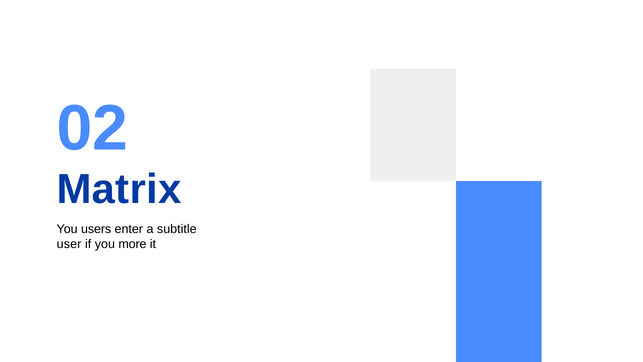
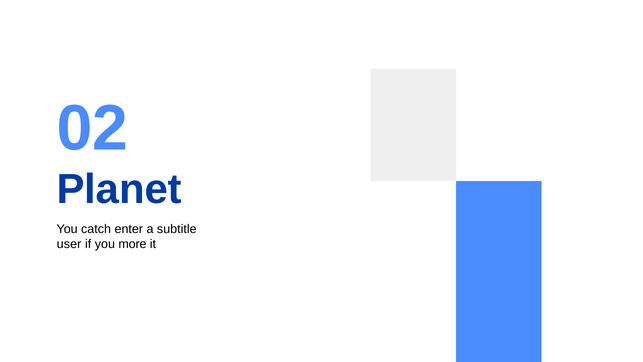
Matrix: Matrix -> Planet
users: users -> catch
